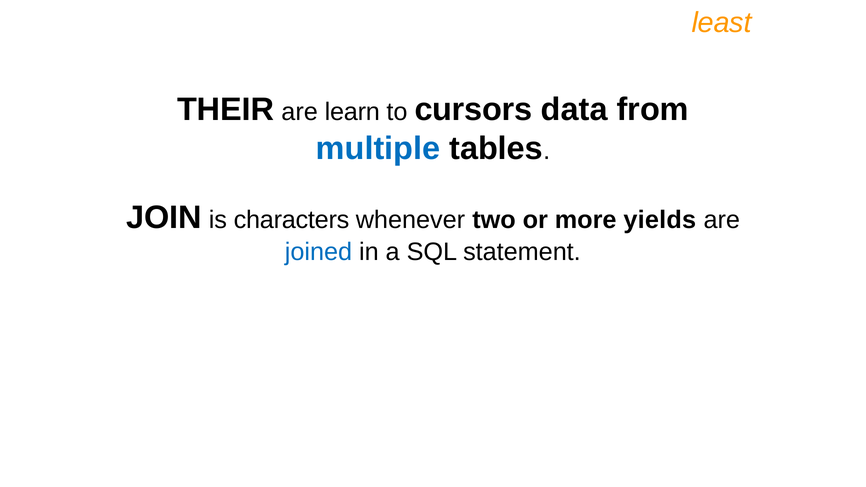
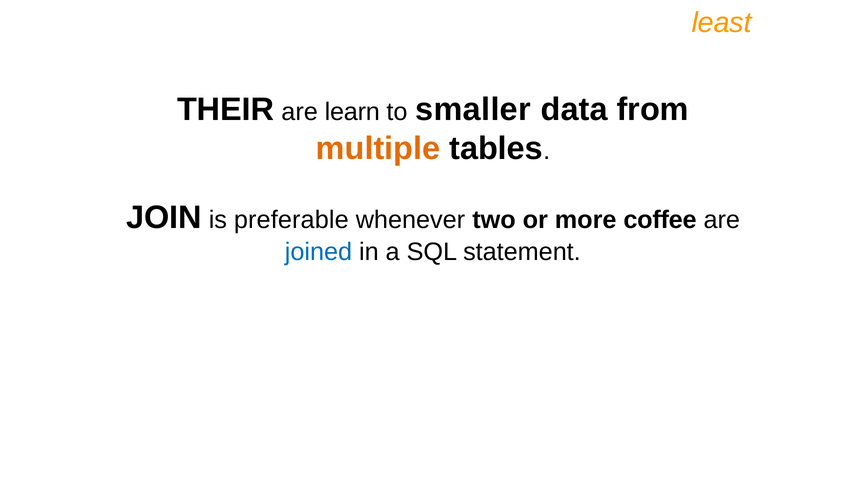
cursors: cursors -> smaller
multiple colour: blue -> orange
characters: characters -> preferable
yields: yields -> coffee
